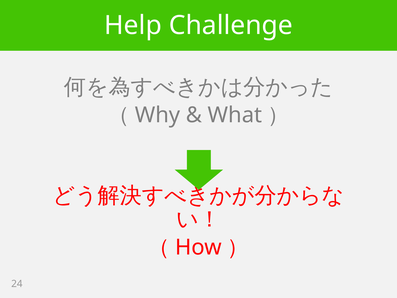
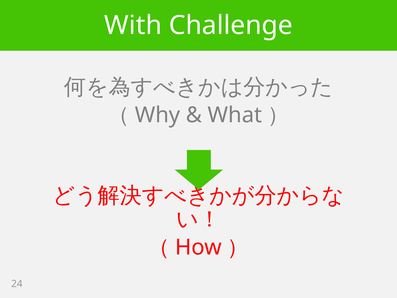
Help: Help -> With
